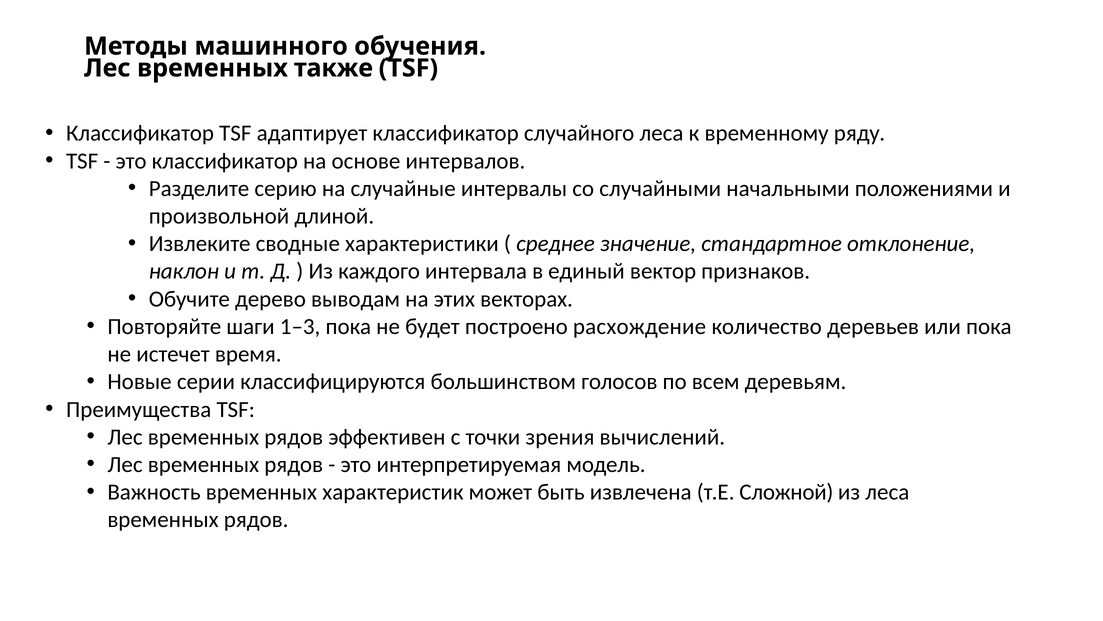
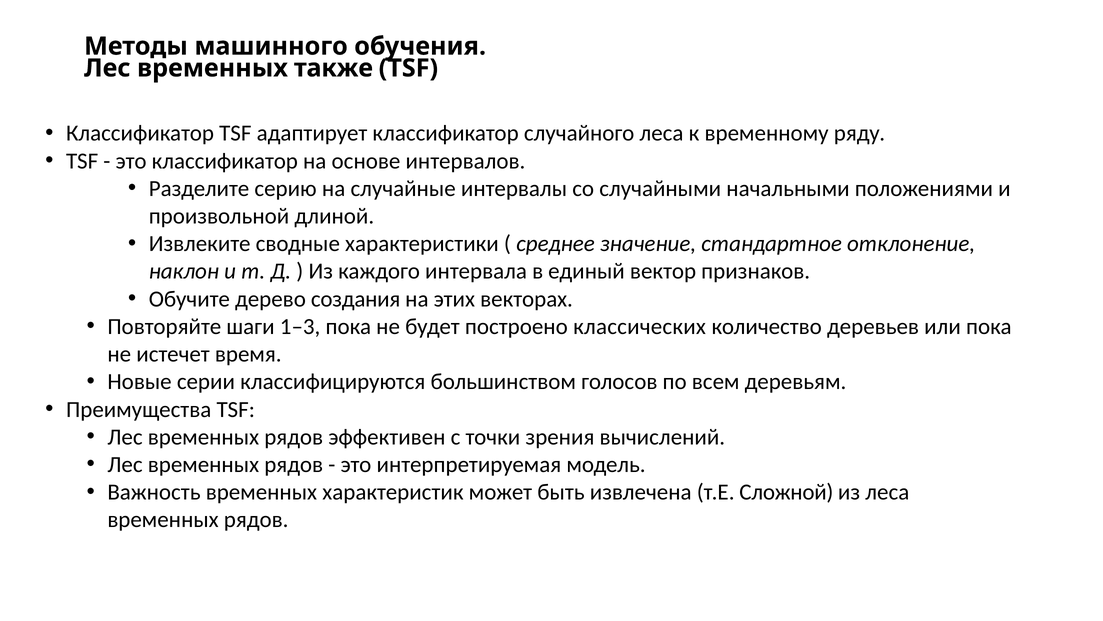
выводам: выводам -> создания
расхождение: расхождение -> классических
